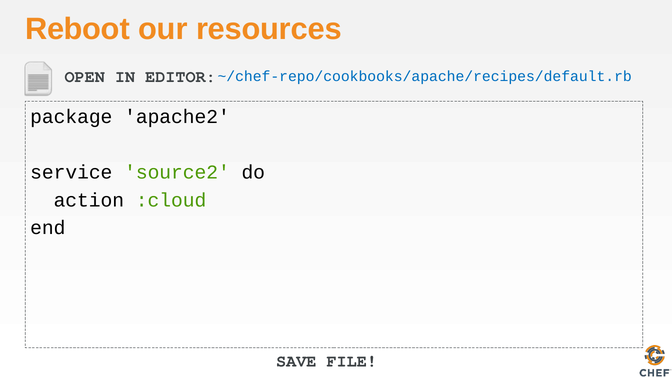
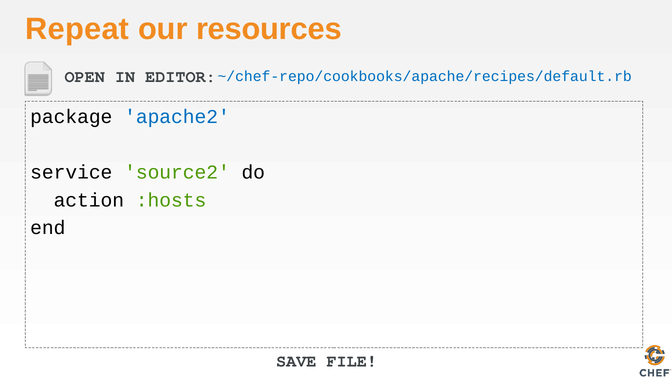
Reboot: Reboot -> Repeat
apache2 colour: black -> blue
:cloud: :cloud -> :hosts
